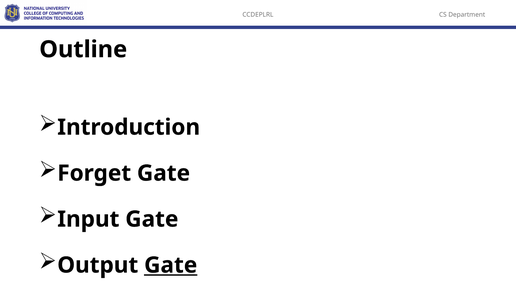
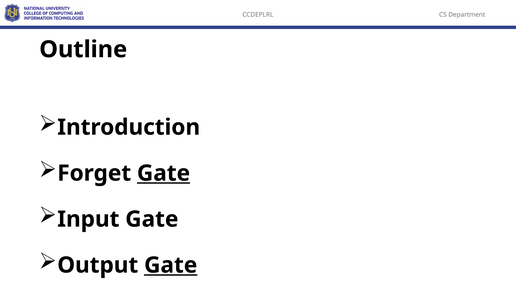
Gate at (164, 173) underline: none -> present
